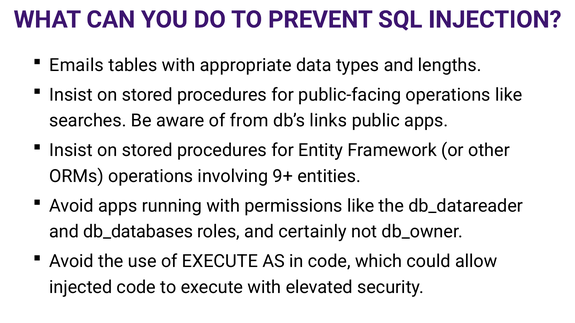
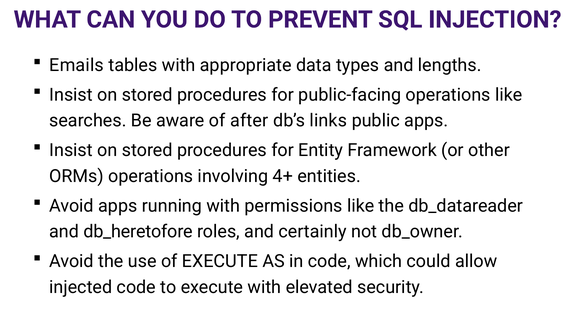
from: from -> after
9+: 9+ -> 4+
db_databases: db_databases -> db_heretofore
